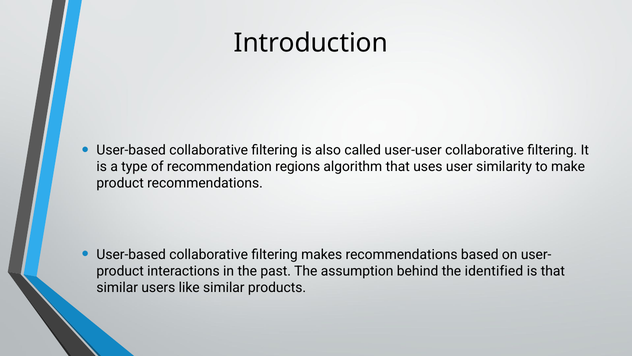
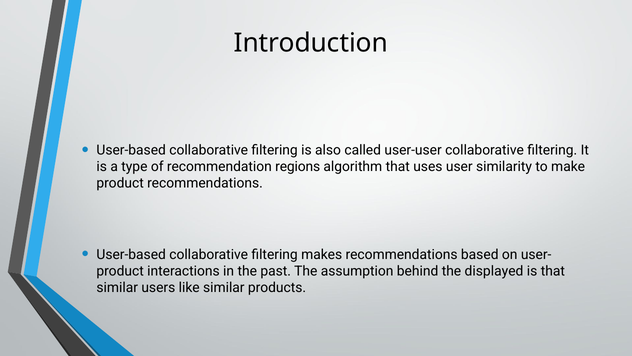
identified: identified -> displayed
